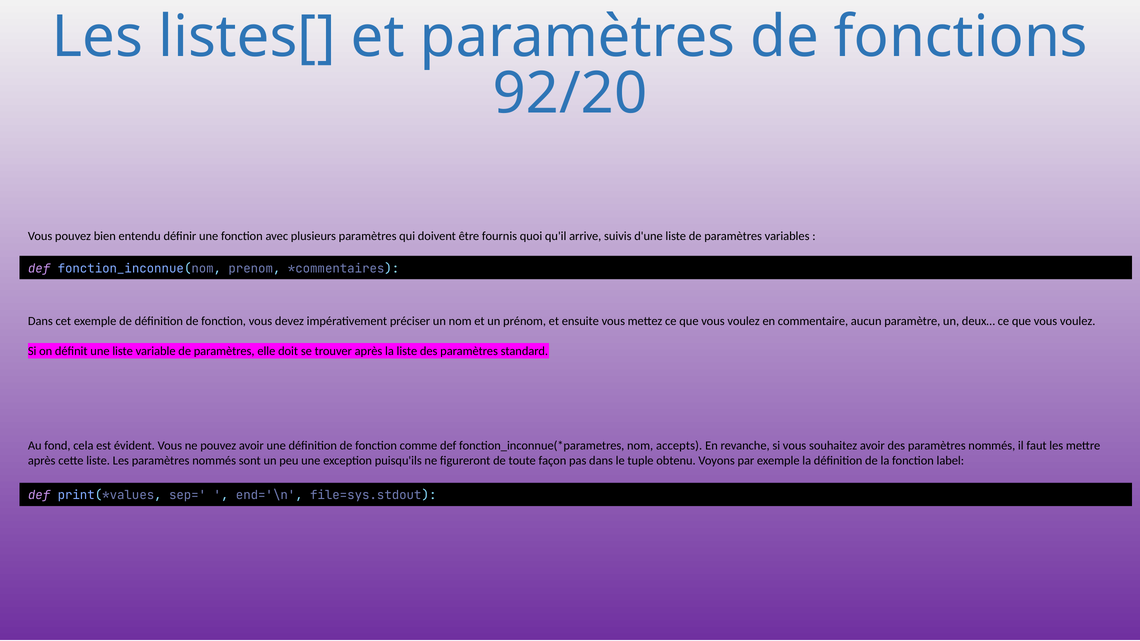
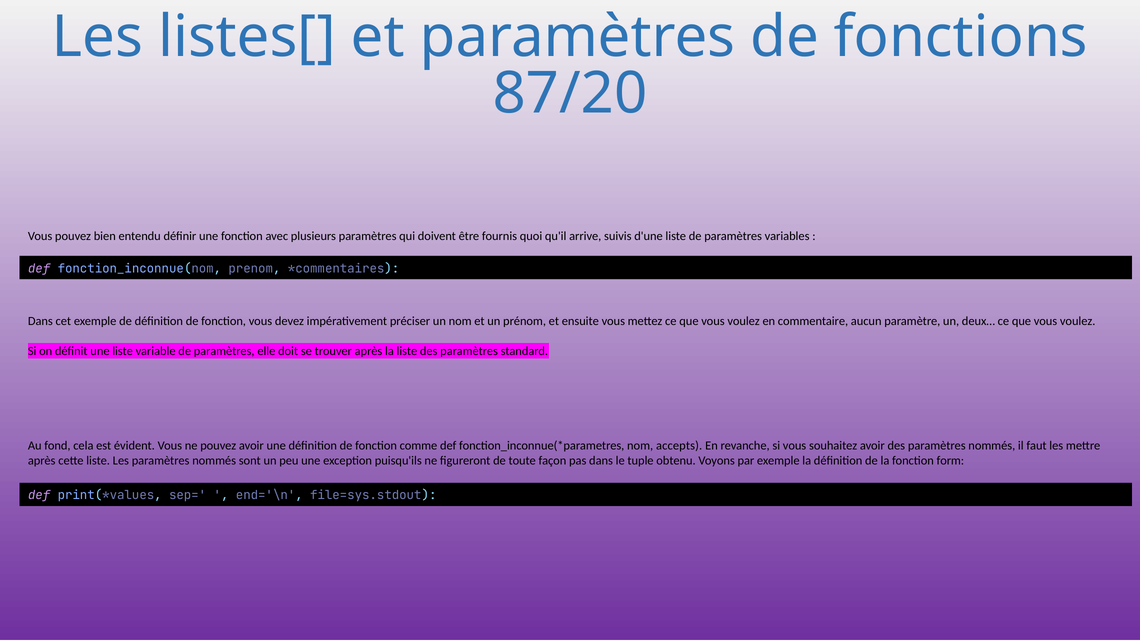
92/20: 92/20 -> 87/20
label: label -> form
